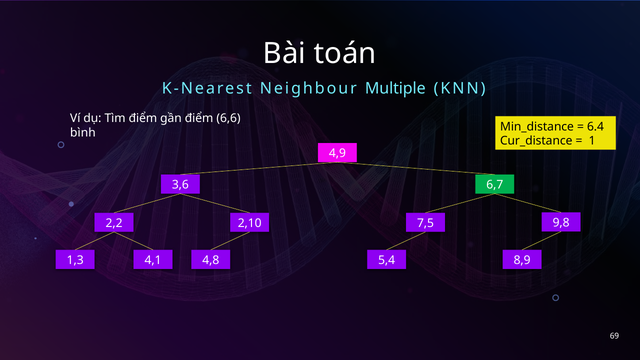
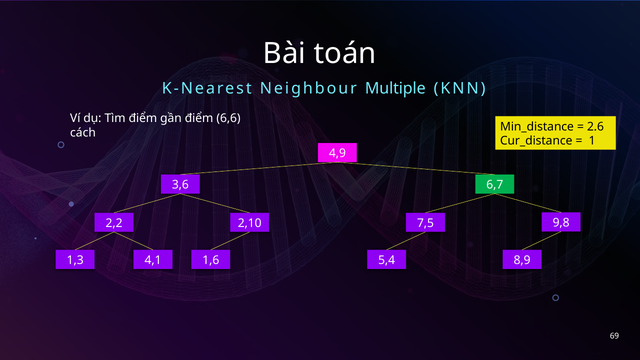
6.4: 6.4 -> 2.6
bình: bình -> cách
4,8: 4,8 -> 1,6
